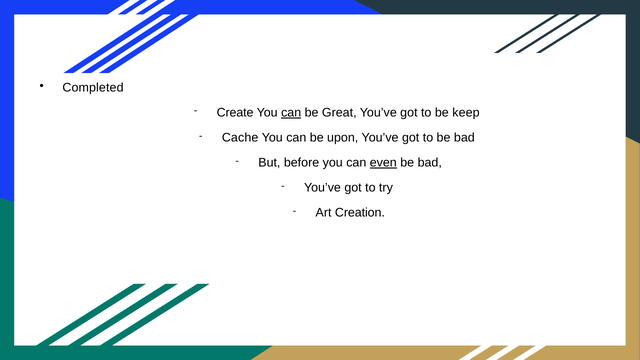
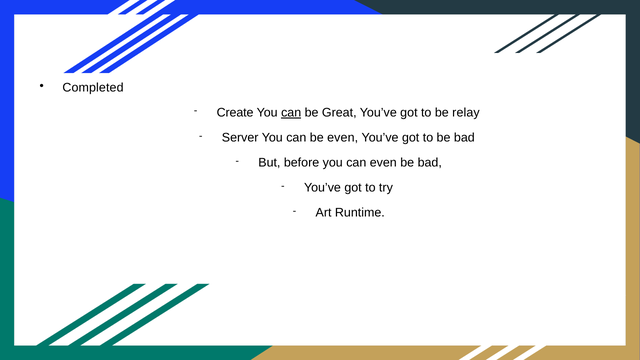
keep: keep -> relay
Cache: Cache -> Server
be upon: upon -> even
even at (383, 163) underline: present -> none
Creation: Creation -> Runtime
